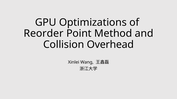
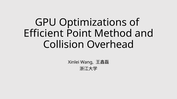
Reorder: Reorder -> Efficient
